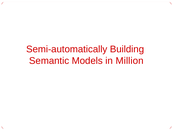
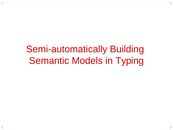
Million: Million -> Typing
